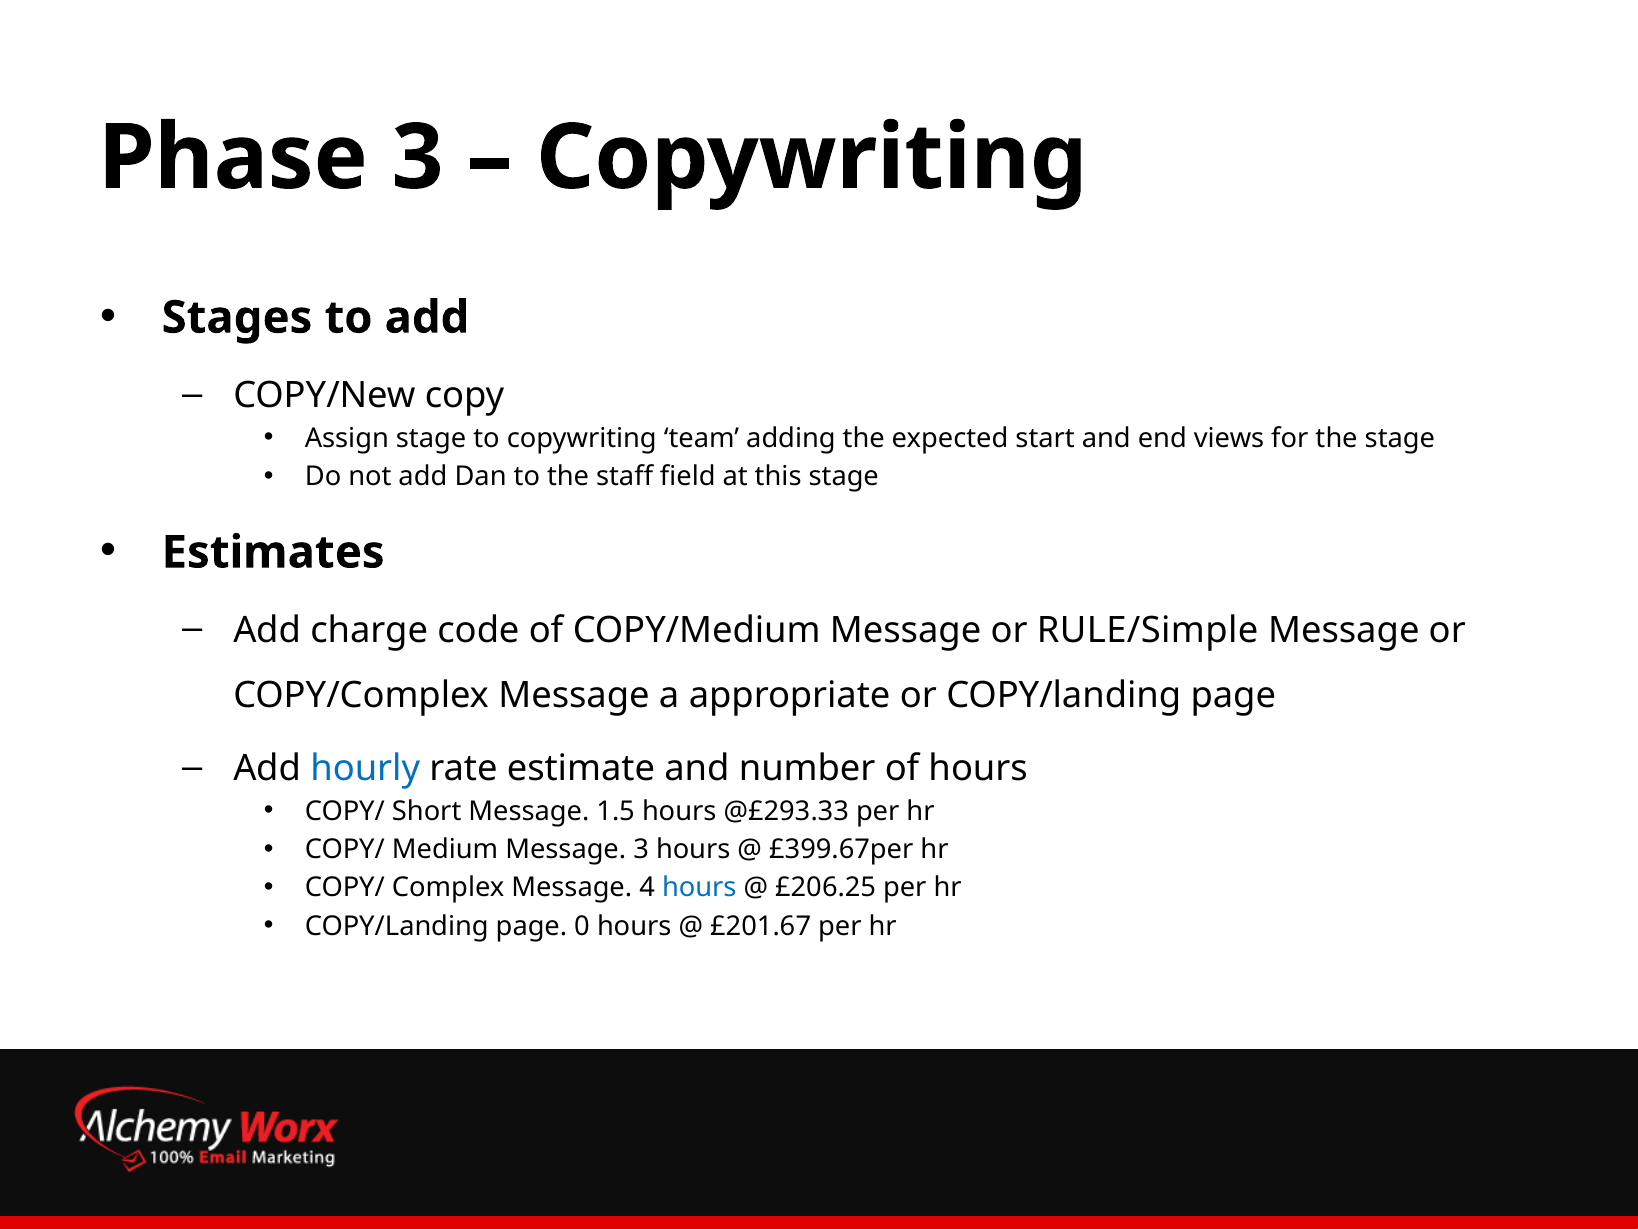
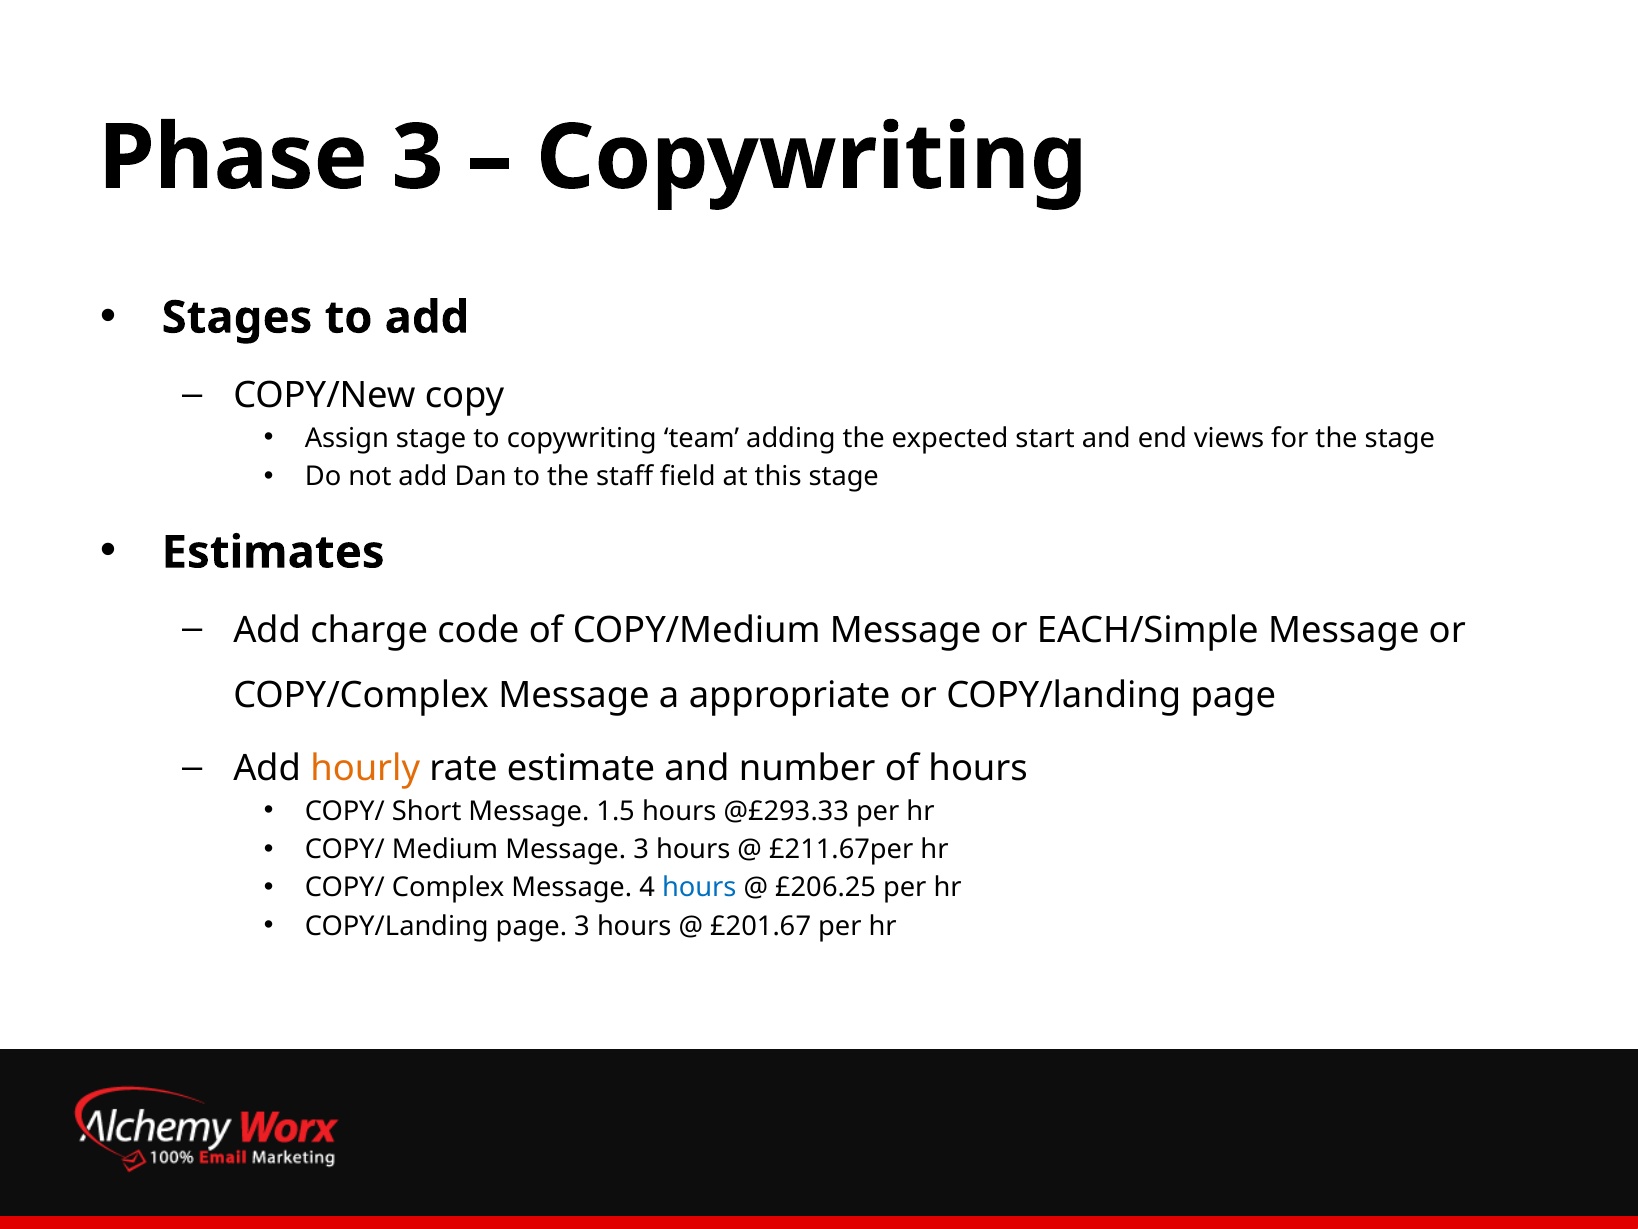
RULE/Simple: RULE/Simple -> EACH/Simple
hourly colour: blue -> orange
£399.67per: £399.67per -> £211.67per
page 0: 0 -> 3
